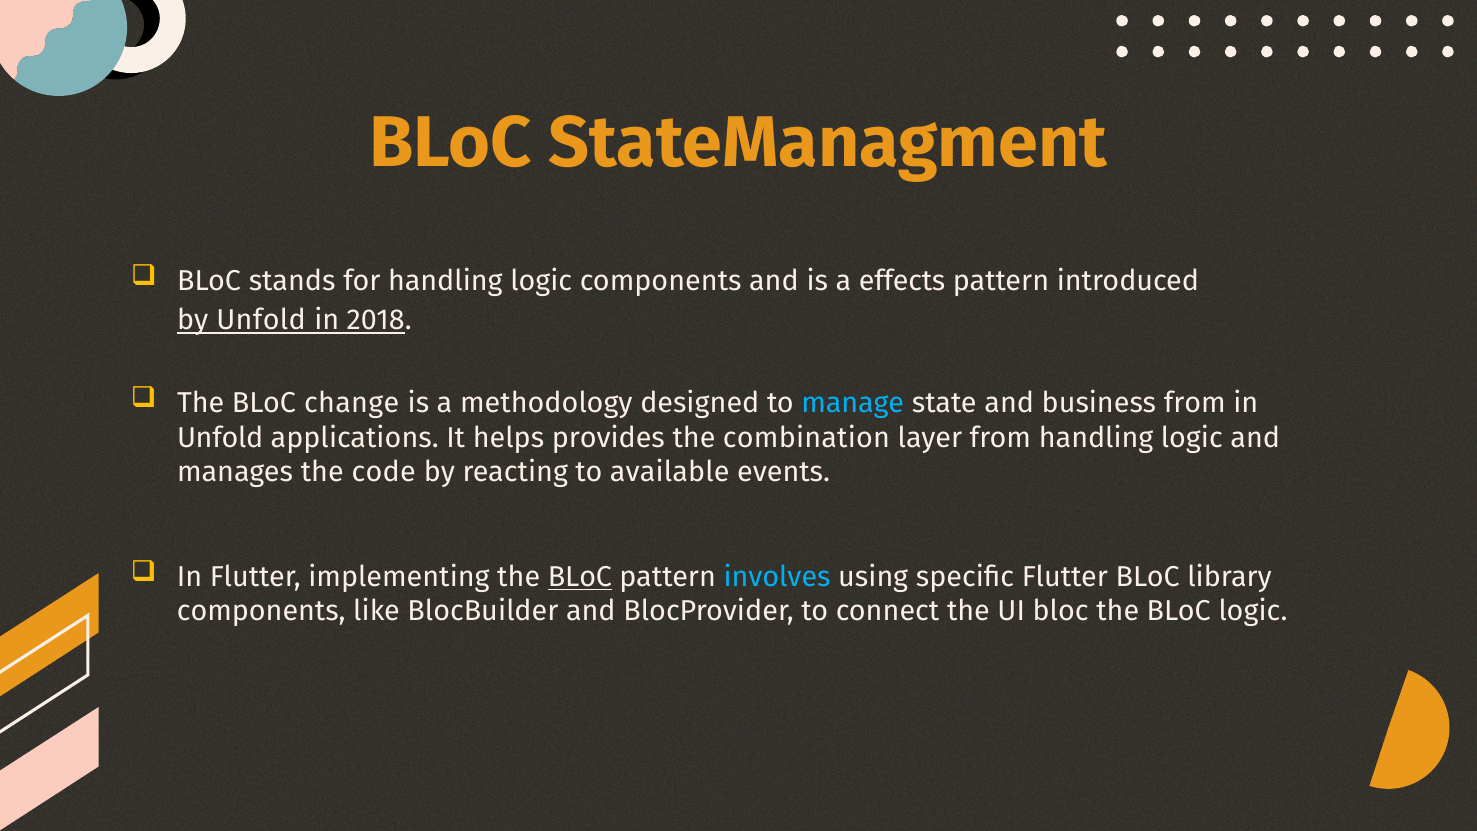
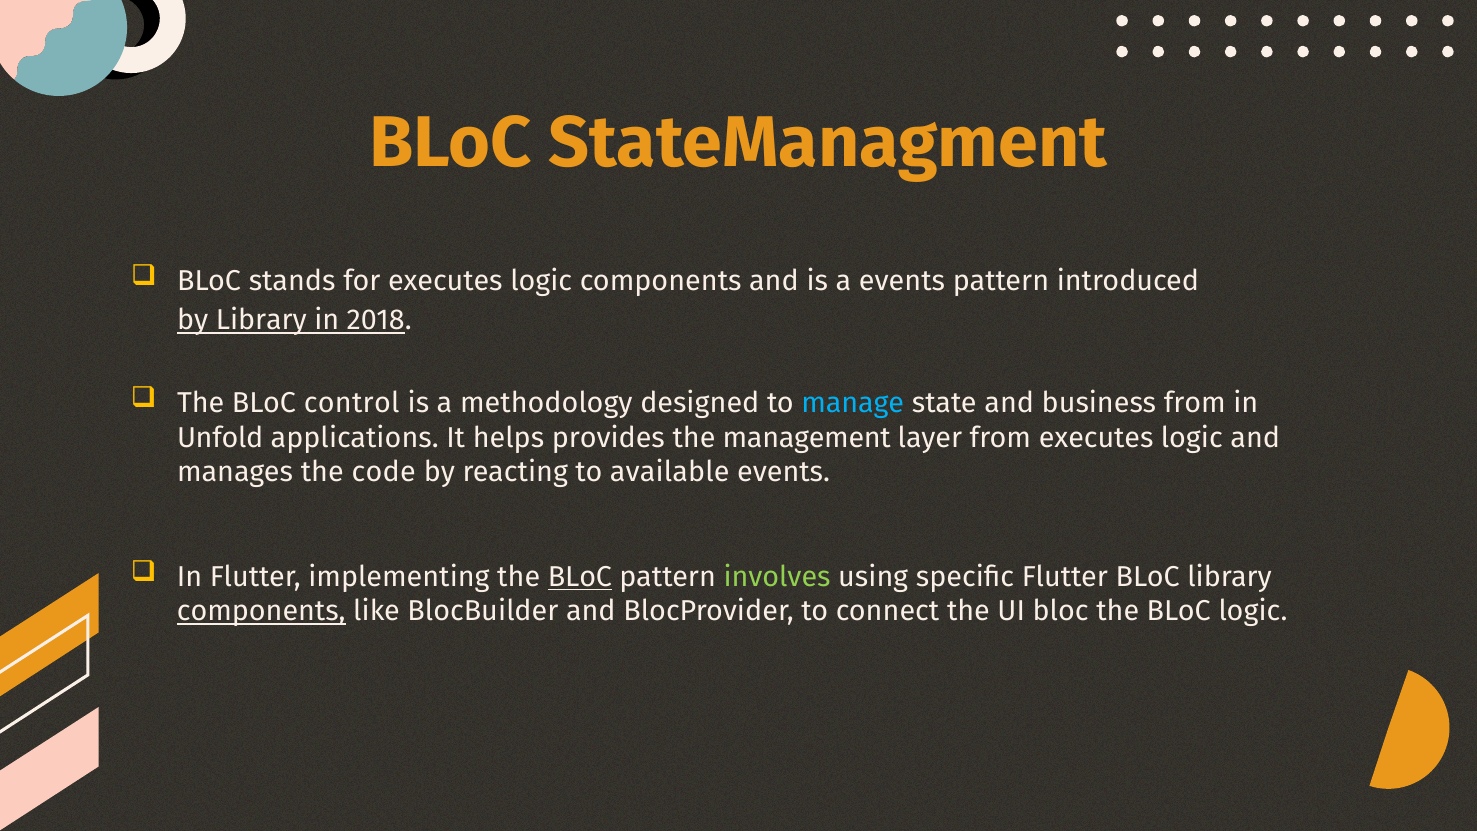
for handling: handling -> executes
a effects: effects -> events
by Unfold: Unfold -> Library
change: change -> control
combination: combination -> management
from handling: handling -> executes
involves colour: light blue -> light green
components at (261, 611) underline: none -> present
